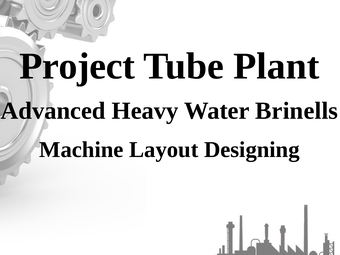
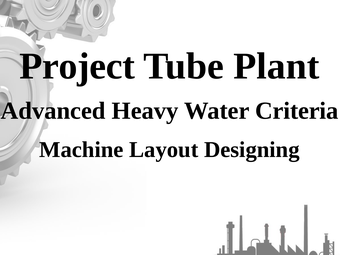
Brinells: Brinells -> Criteria
